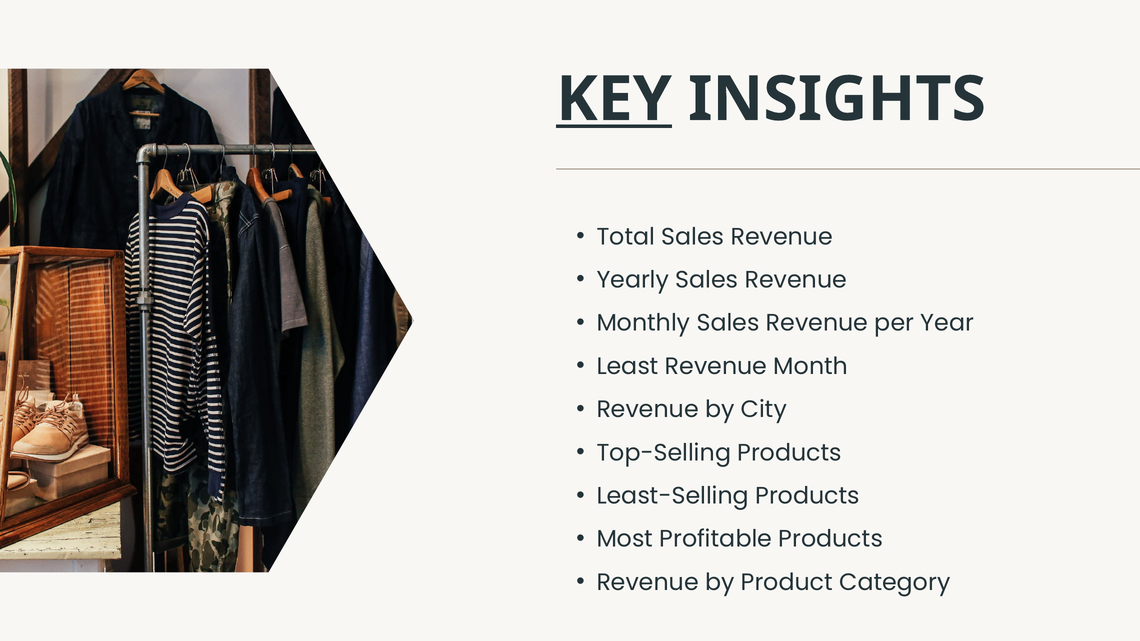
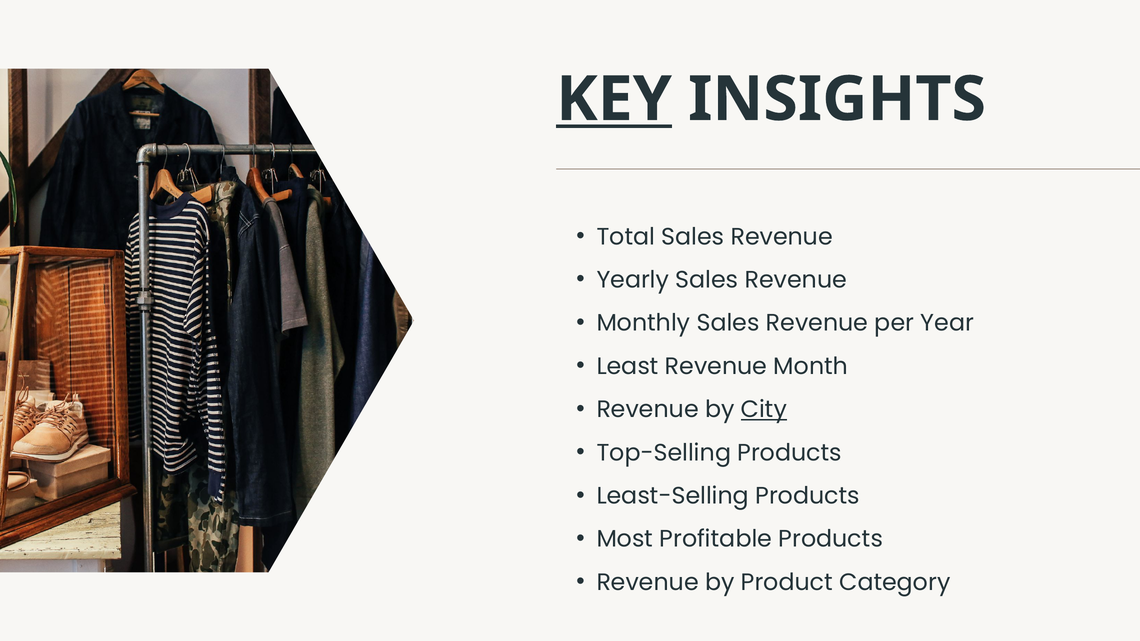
City underline: none -> present
